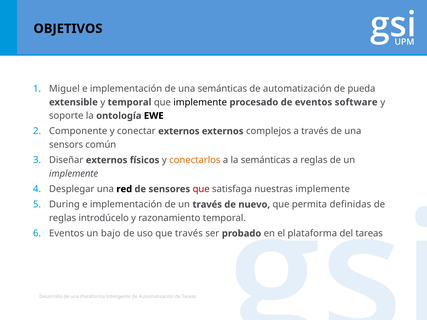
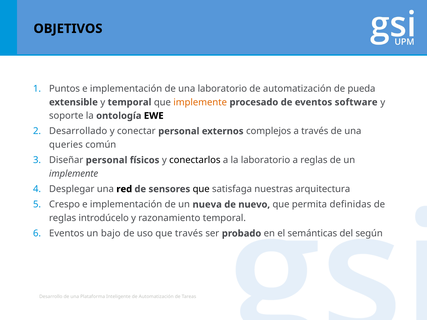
Miguel: Miguel -> Puntos
una semánticas: semánticas -> laboratorio
implemente at (200, 102) colour: black -> orange
Componente: Componente -> Desarrollado
conectar externos: externos -> personal
sensors: sensors -> queries
Diseñar externos: externos -> personal
conectarlos colour: orange -> black
la semánticas: semánticas -> laboratorio
que at (201, 189) colour: red -> black
nuestras implemente: implemente -> arquitectura
During: During -> Crespo
un través: través -> nueva
el plataforma: plataforma -> semánticas
del tareas: tareas -> según
